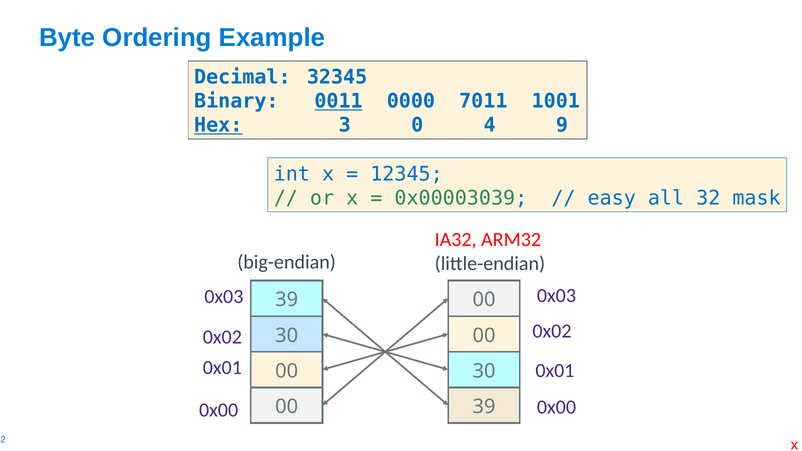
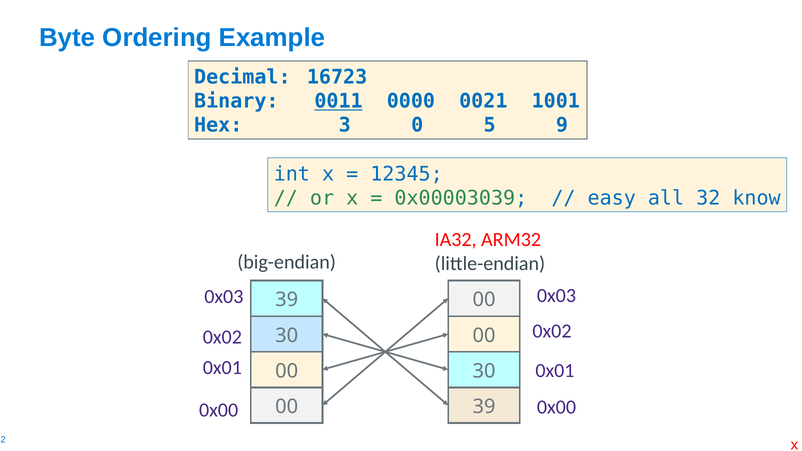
32345: 32345 -> 16723
7011: 7011 -> 0021
Hex underline: present -> none
4: 4 -> 5
mask: mask -> know
